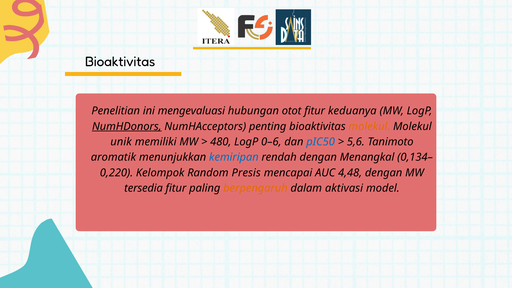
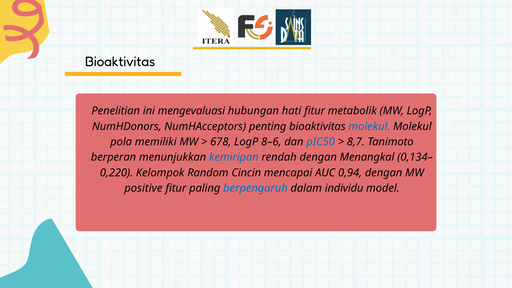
otot: otot -> hati
keduanya: keduanya -> metabolik
NumHDonors underline: present -> none
molekul at (369, 126) colour: orange -> blue
unik: unik -> pola
480: 480 -> 678
0–6: 0–6 -> 8–6
5,6: 5,6 -> 8,7
aromatik: aromatik -> berperan
Presis: Presis -> Cincin
4,48: 4,48 -> 0,94
tersedia: tersedia -> positive
berpengaruh colour: orange -> blue
aktivasi: aktivasi -> individu
